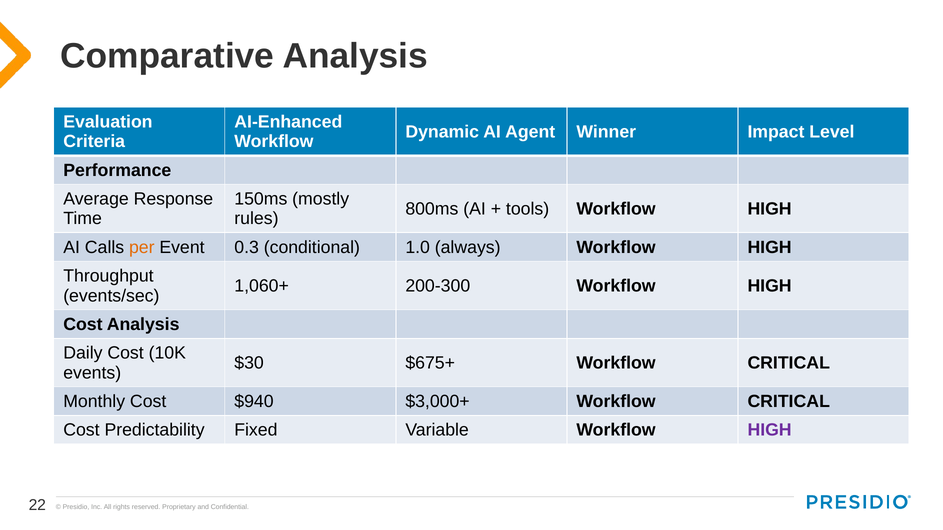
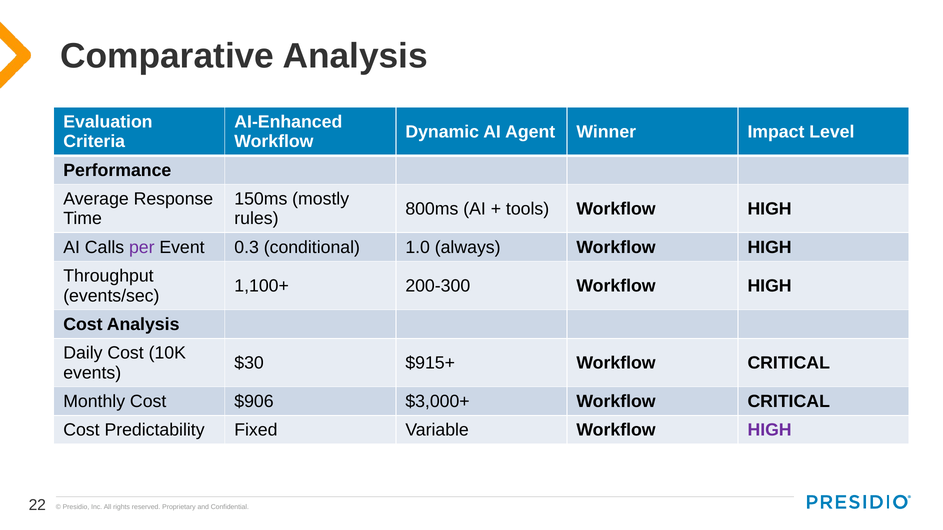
per colour: orange -> purple
1,060+: 1,060+ -> 1,100+
$675+: $675+ -> $915+
$940: $940 -> $906
